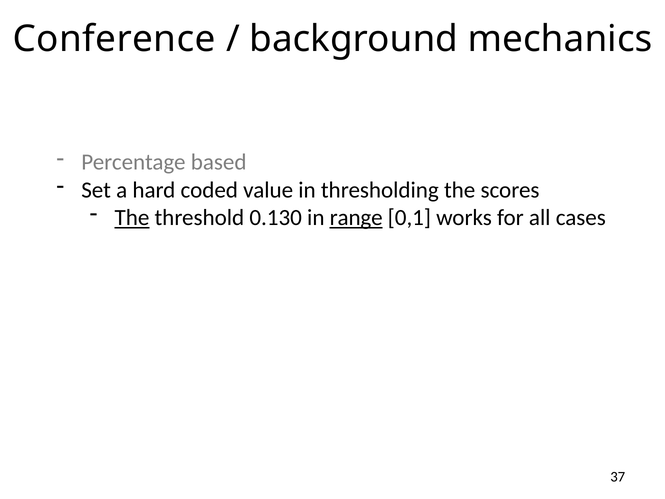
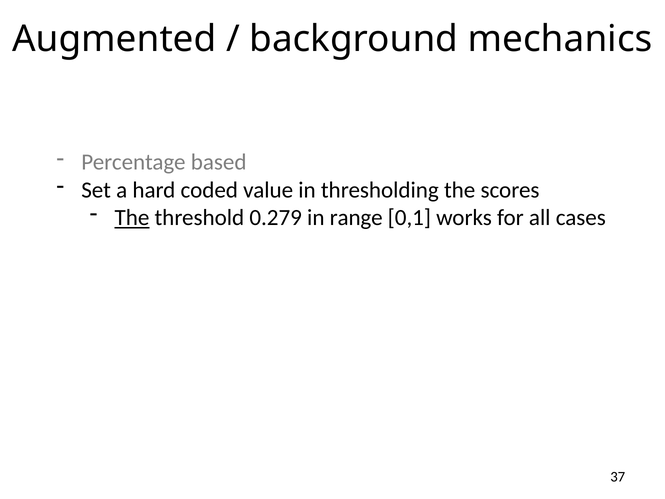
Conference: Conference -> Augmented
0.130: 0.130 -> 0.279
range underline: present -> none
